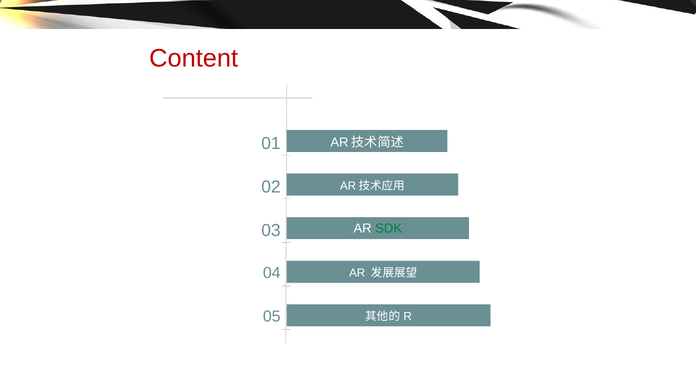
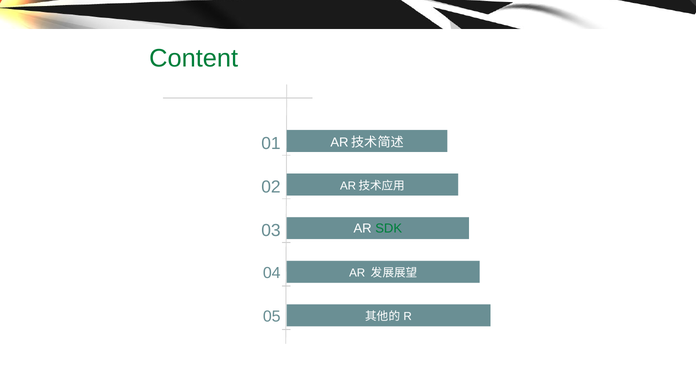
Content colour: red -> green
